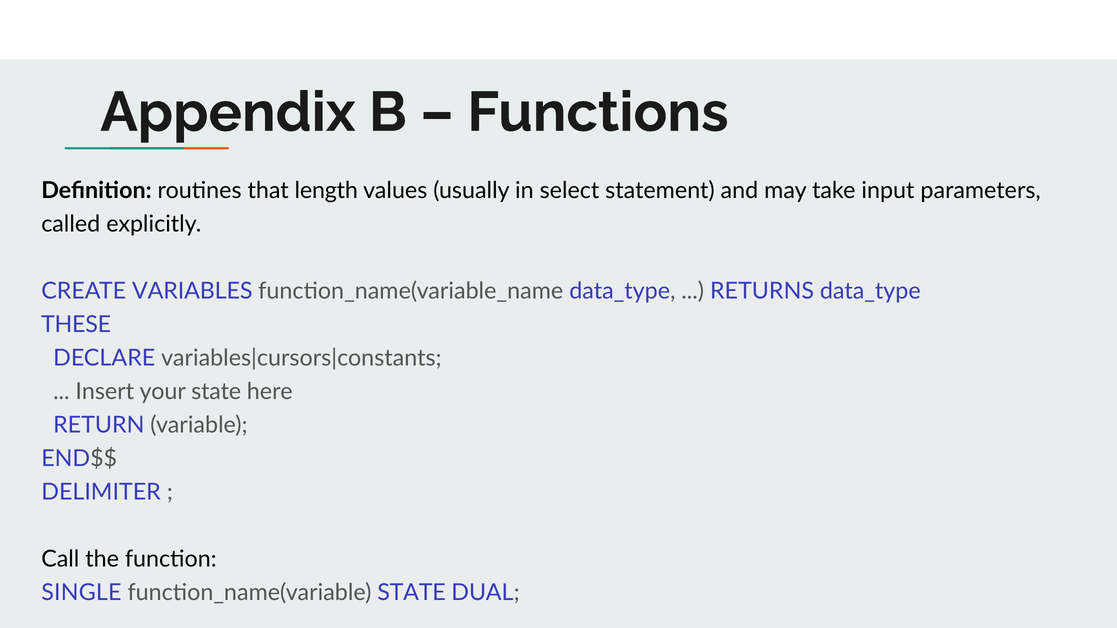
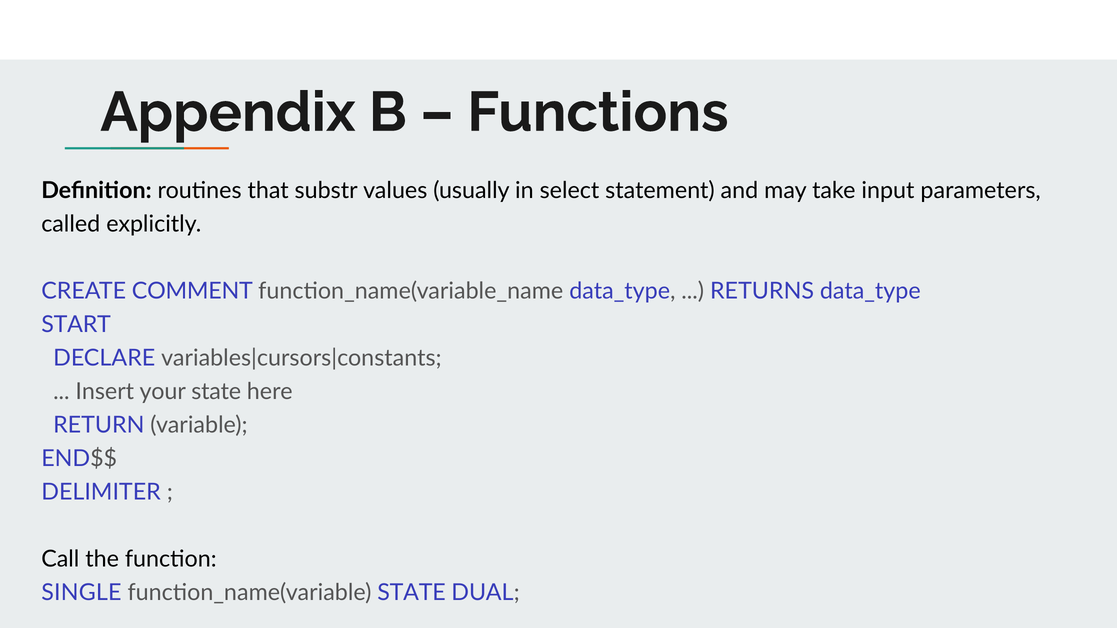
length: length -> substr
VARIABLES: VARIABLES -> COMMENT
THESE: THESE -> START
